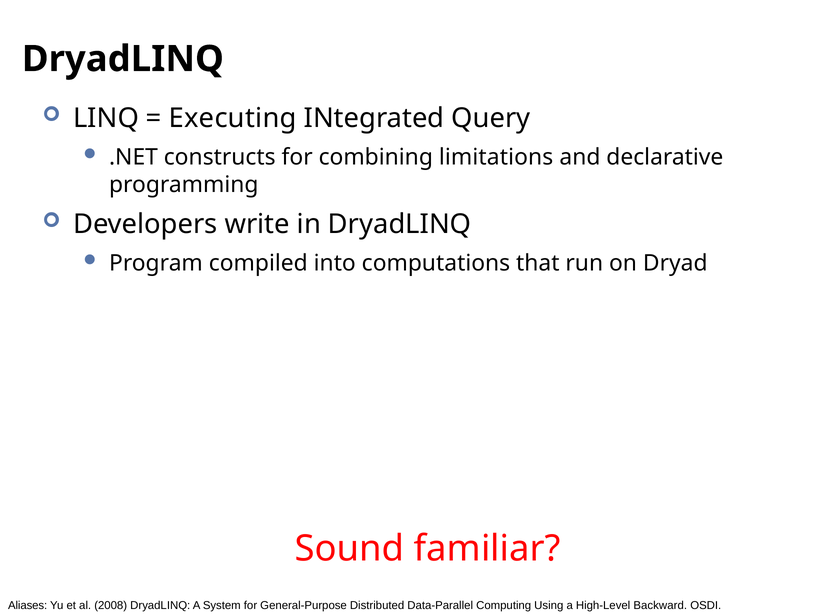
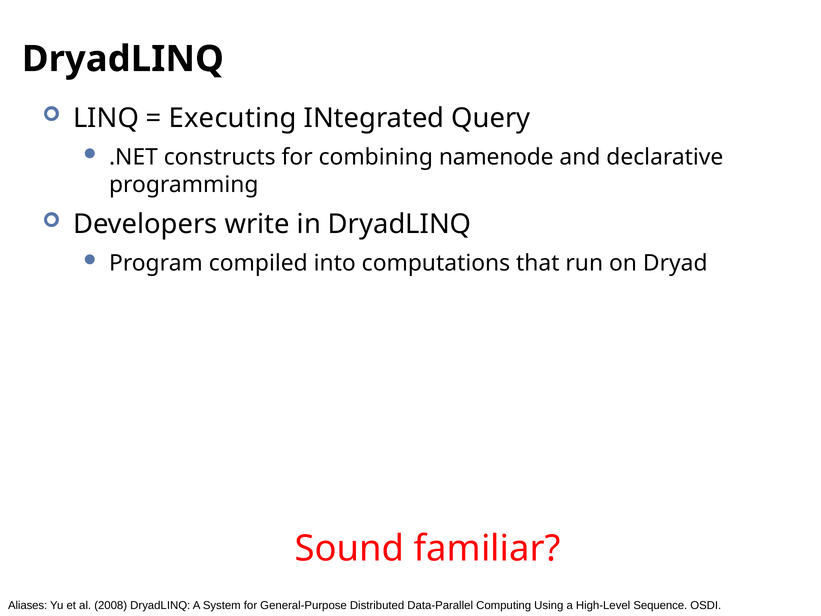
limitations: limitations -> namenode
Backward: Backward -> Sequence
